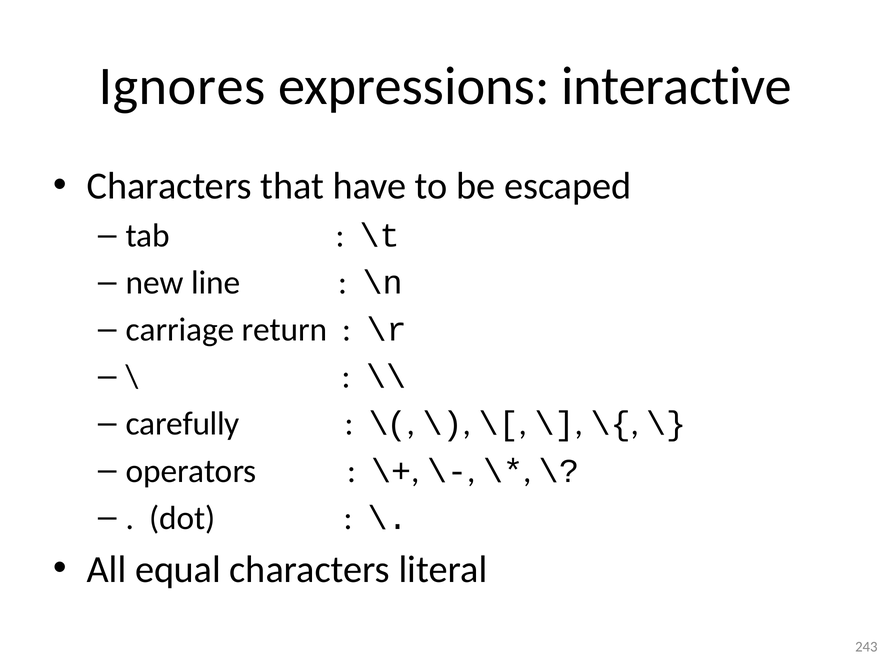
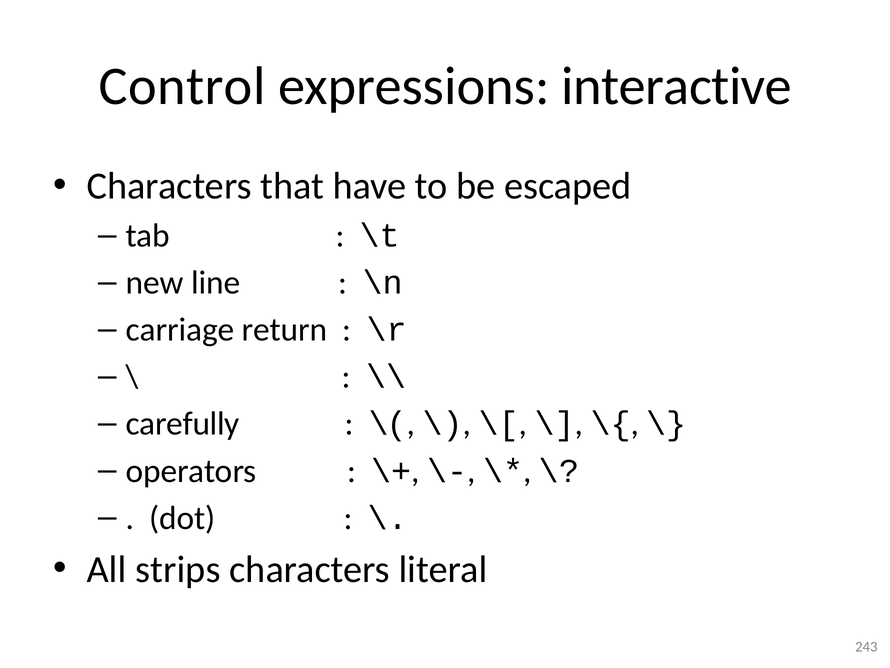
Ignores: Ignores -> Control
equal: equal -> strips
